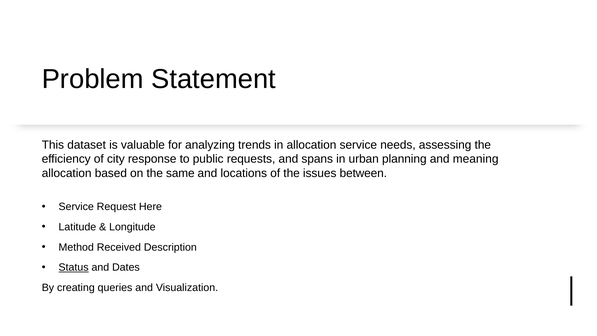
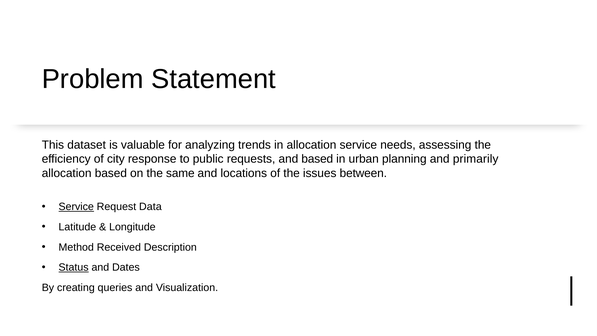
and spans: spans -> based
meaning: meaning -> primarily
Service at (76, 207) underline: none -> present
Here: Here -> Data
